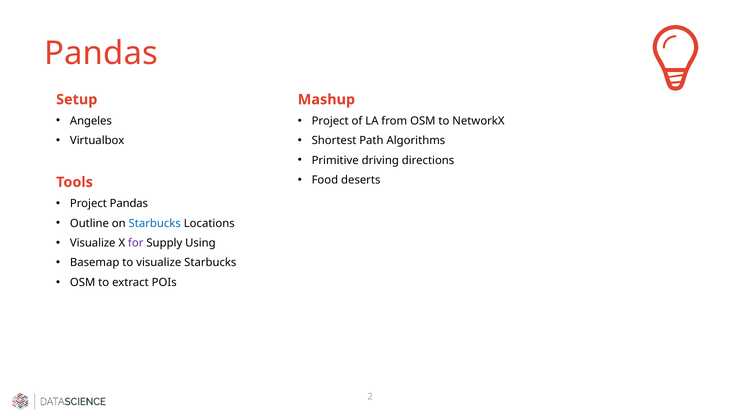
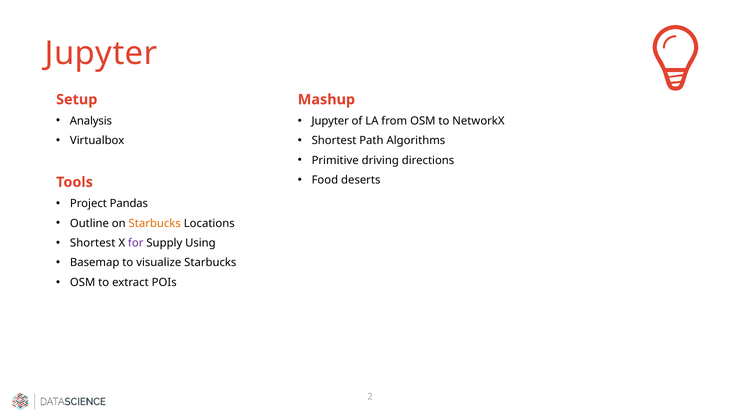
Pandas at (101, 54): Pandas -> Jupyter
Angeles: Angeles -> Analysis
Project at (330, 121): Project -> Jupyter
Starbucks at (155, 223) colour: blue -> orange
Visualize at (93, 243): Visualize -> Shortest
